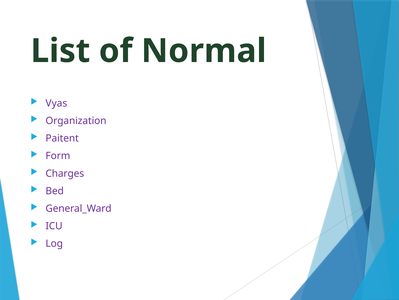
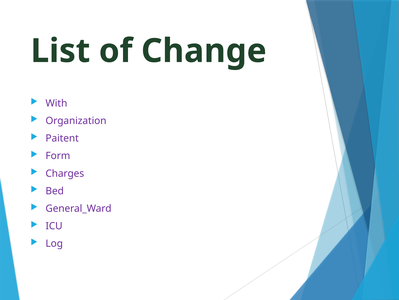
Normal: Normal -> Change
Vyas: Vyas -> With
